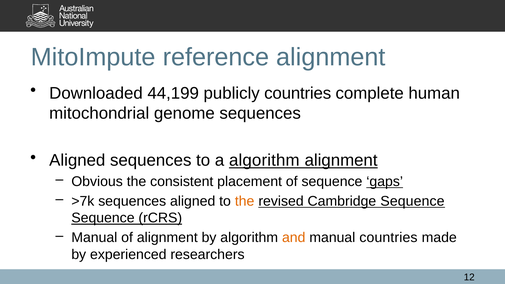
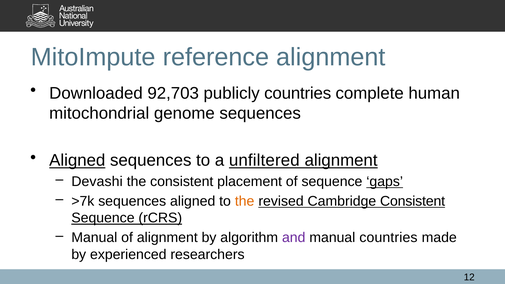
44,199: 44,199 -> 92,703
Aligned at (77, 160) underline: none -> present
a algorithm: algorithm -> unfiltered
Obvious: Obvious -> Devashi
Cambridge Sequence: Sequence -> Consistent
and colour: orange -> purple
